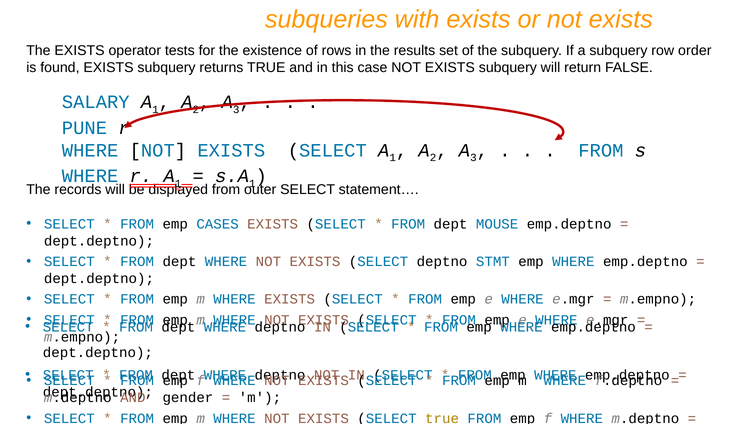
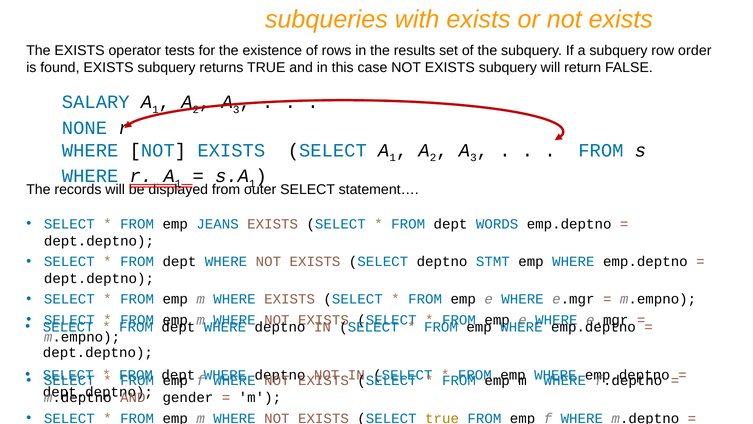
PUNE: PUNE -> NONE
CASES: CASES -> JEANS
MOUSE: MOUSE -> WORDS
